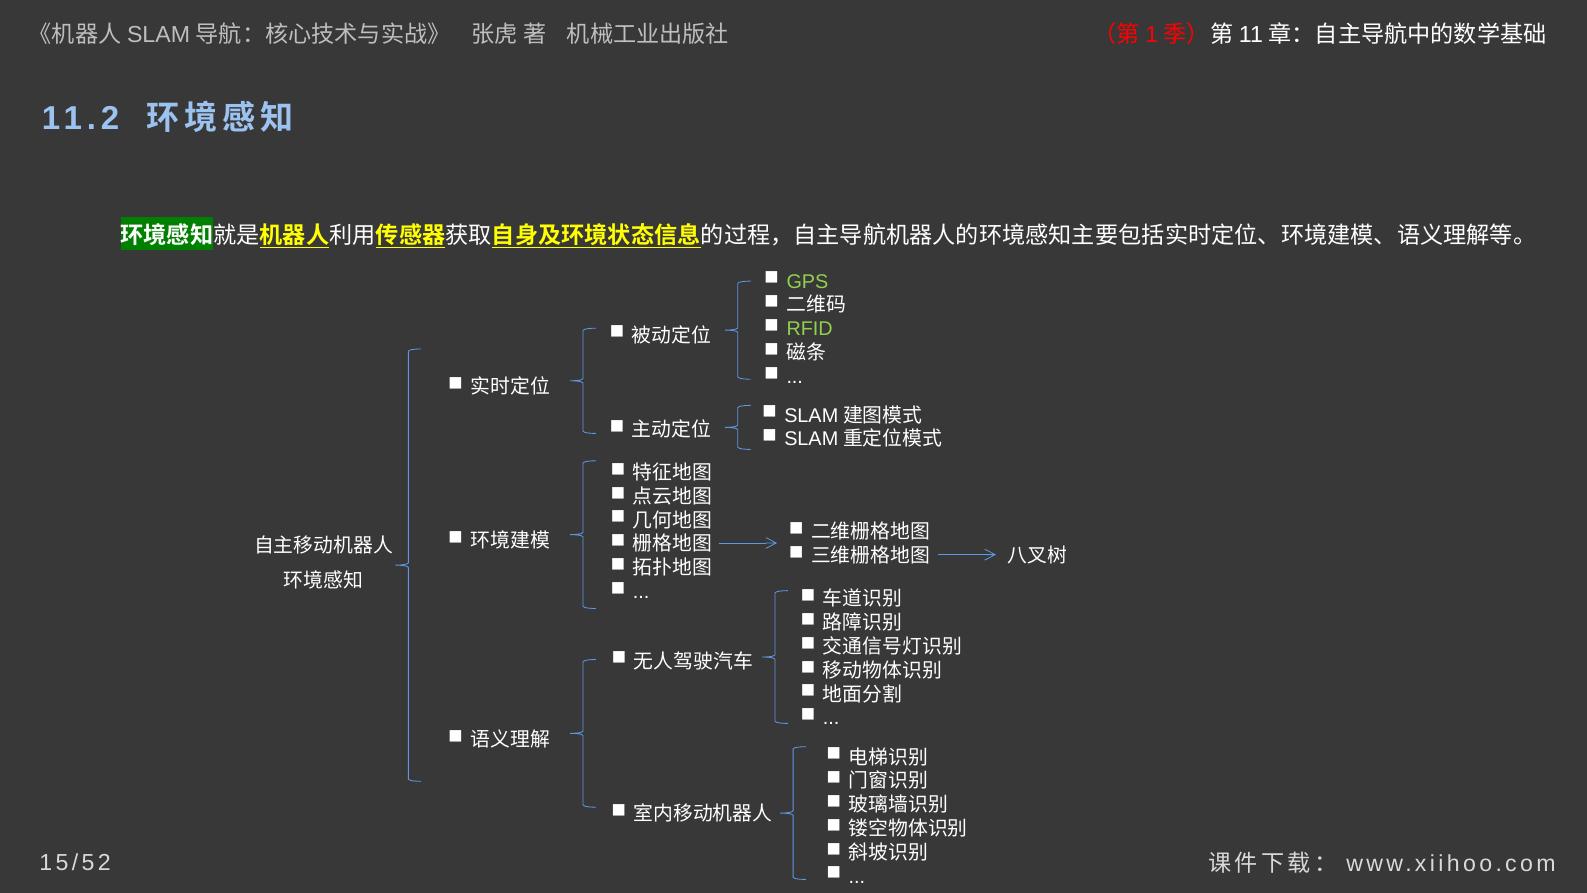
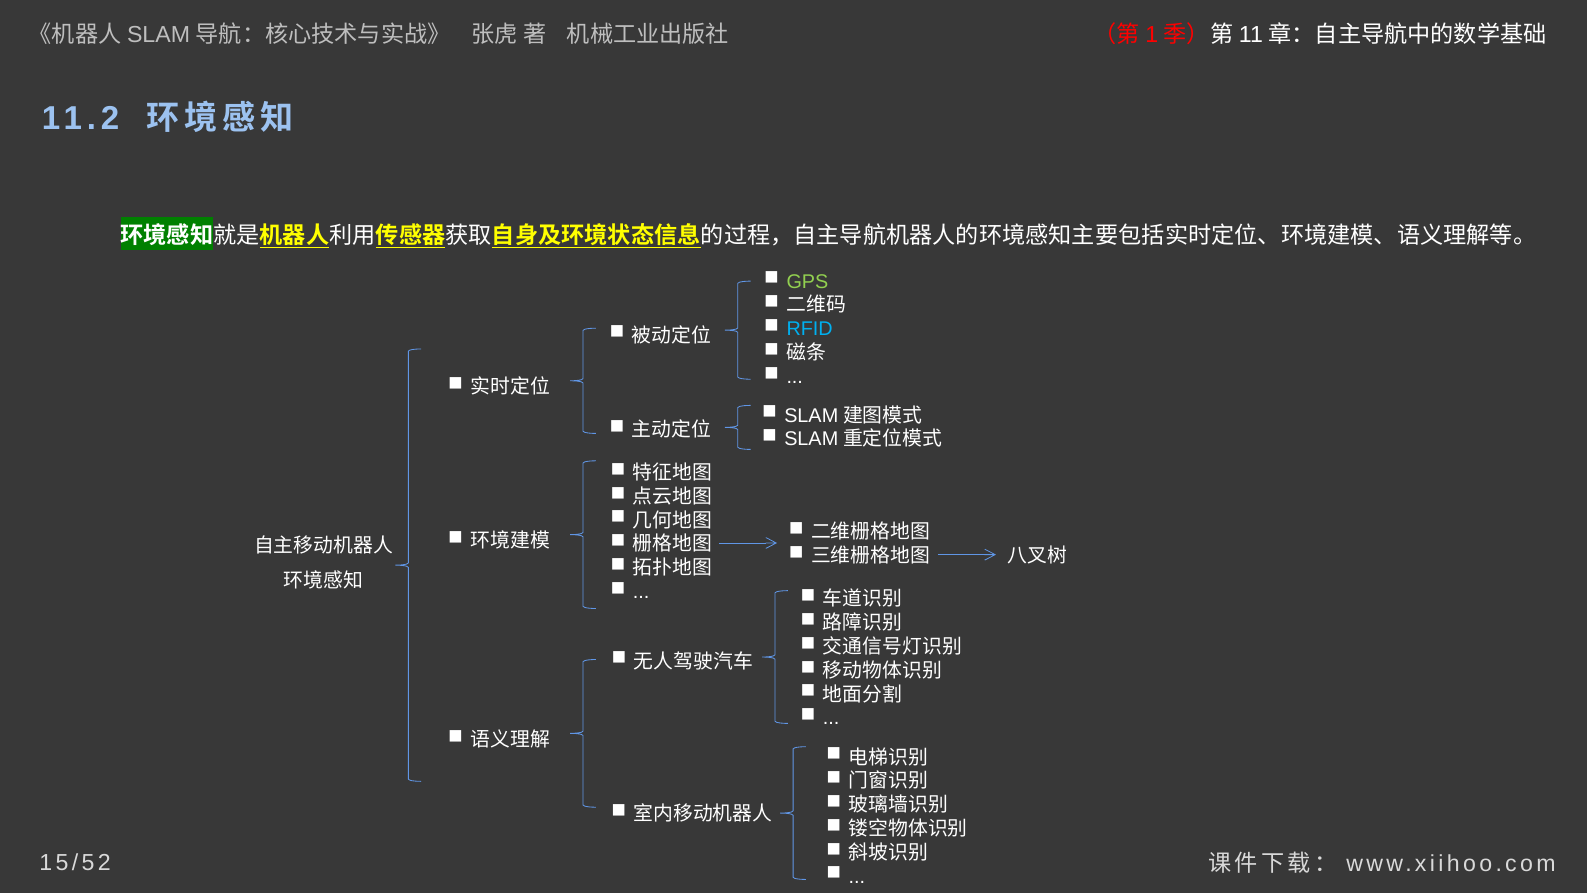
RFID colour: light green -> light blue
